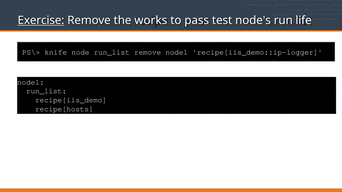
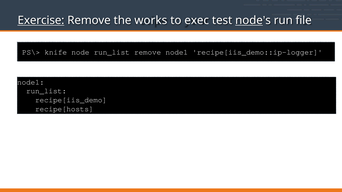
pass: pass -> exec
node at (249, 20) underline: none -> present
life: life -> file
